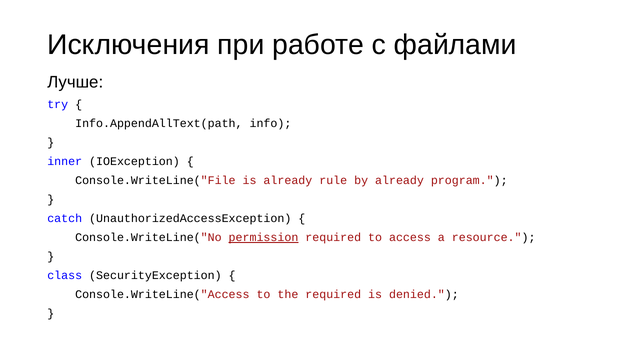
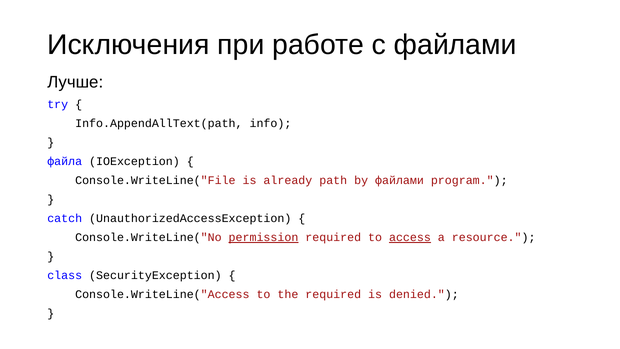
inner: inner -> файла
rule: rule -> path
by already: already -> файлами
access underline: none -> present
